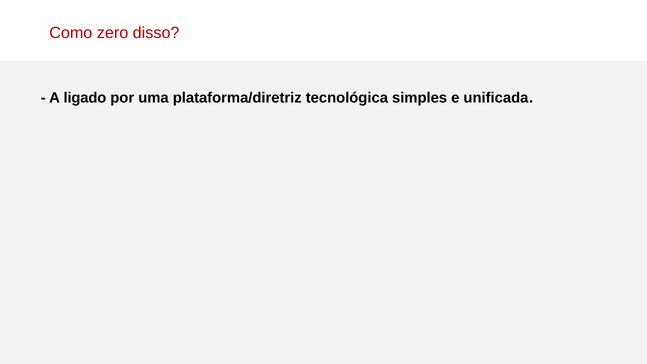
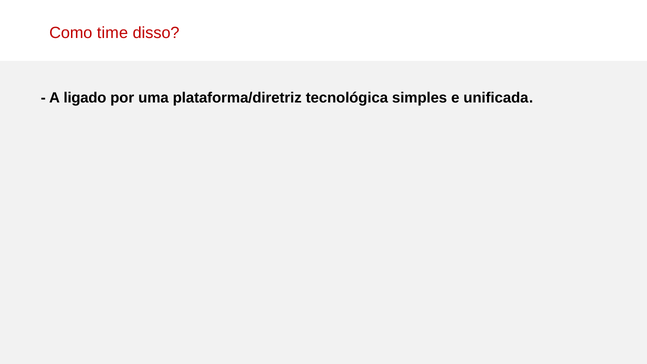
zero: zero -> time
